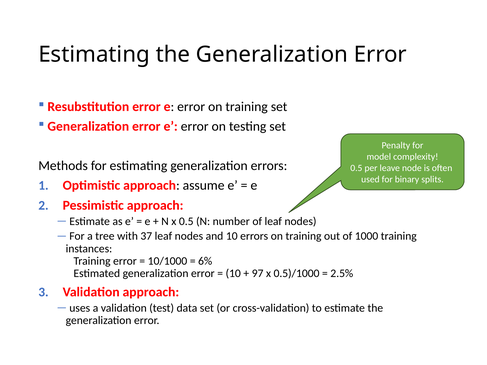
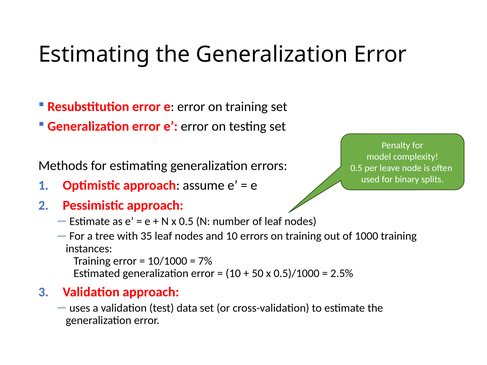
37: 37 -> 35
6%: 6% -> 7%
97: 97 -> 50
